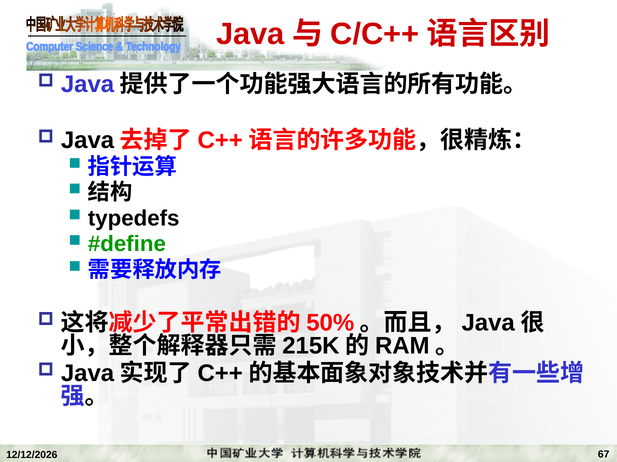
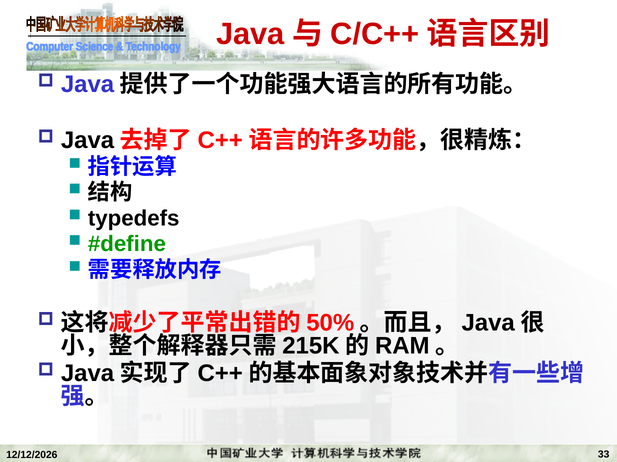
67: 67 -> 33
